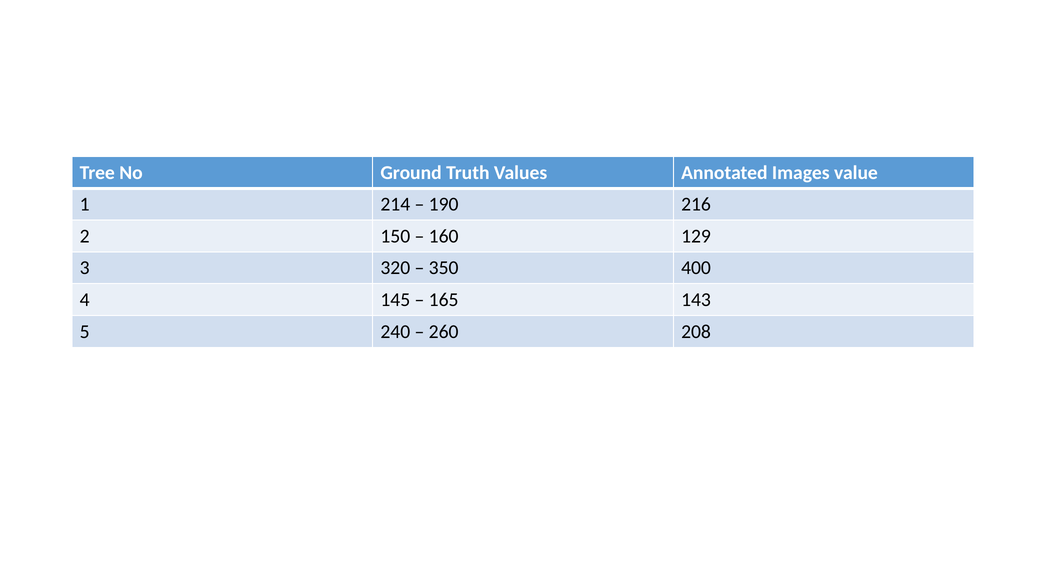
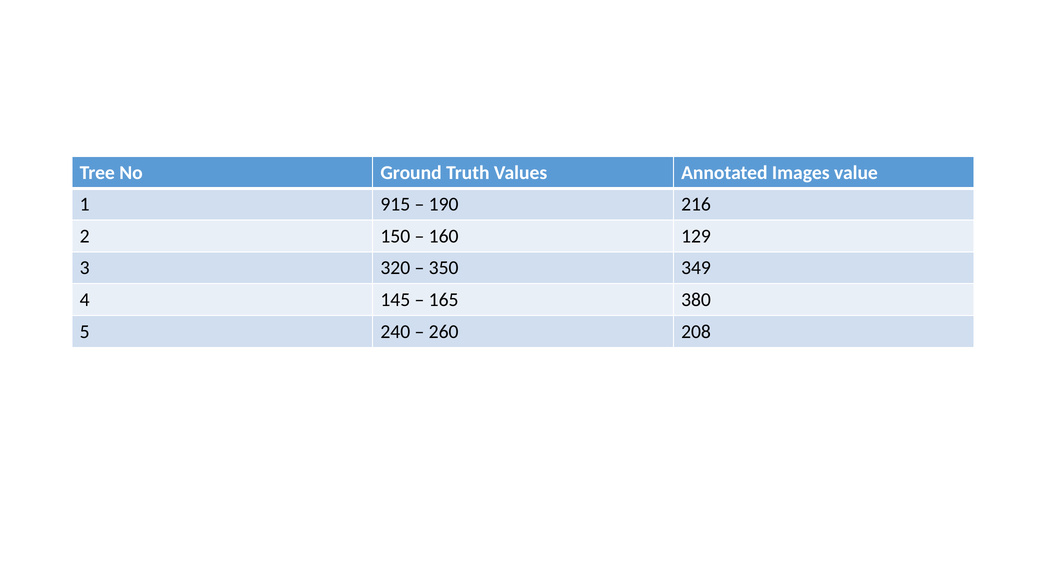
214: 214 -> 915
400: 400 -> 349
143: 143 -> 380
